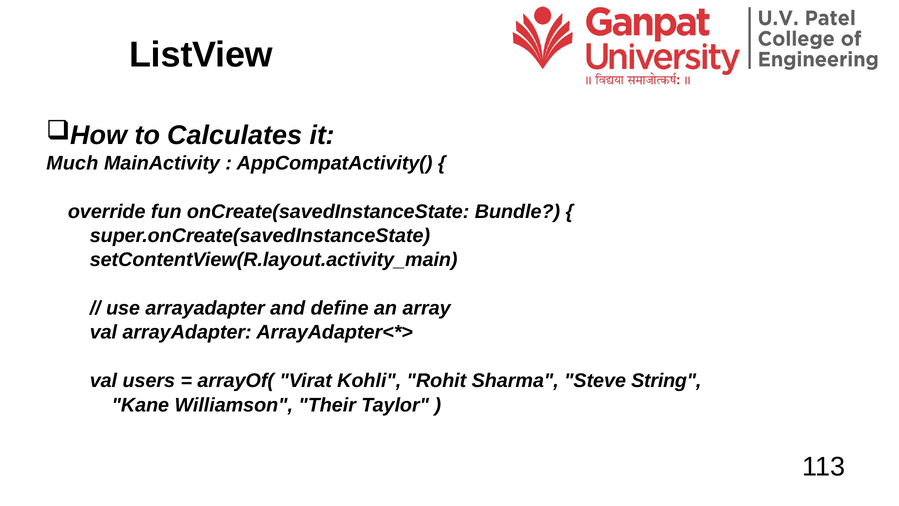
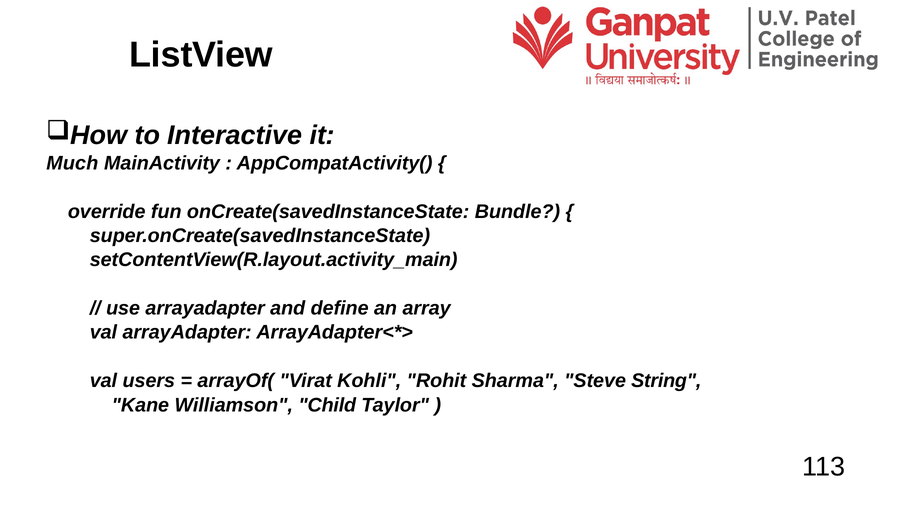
Calculates: Calculates -> Interactive
Their: Their -> Child
